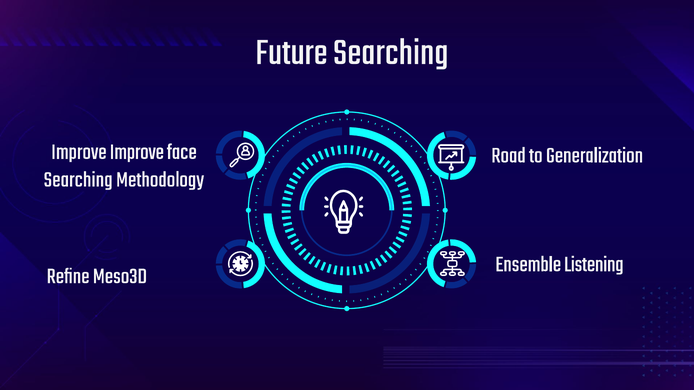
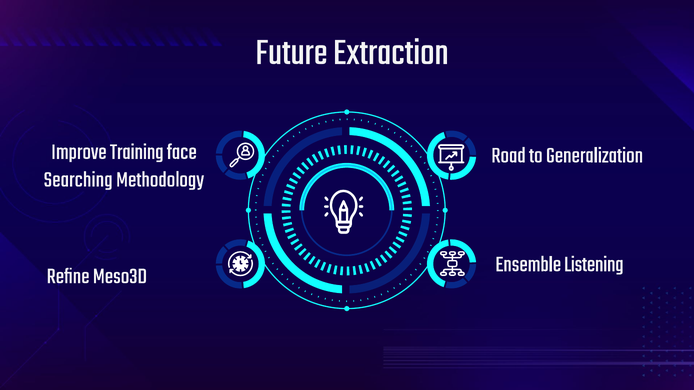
Future Searching: Searching -> Extraction
Improve Improve: Improve -> Training
